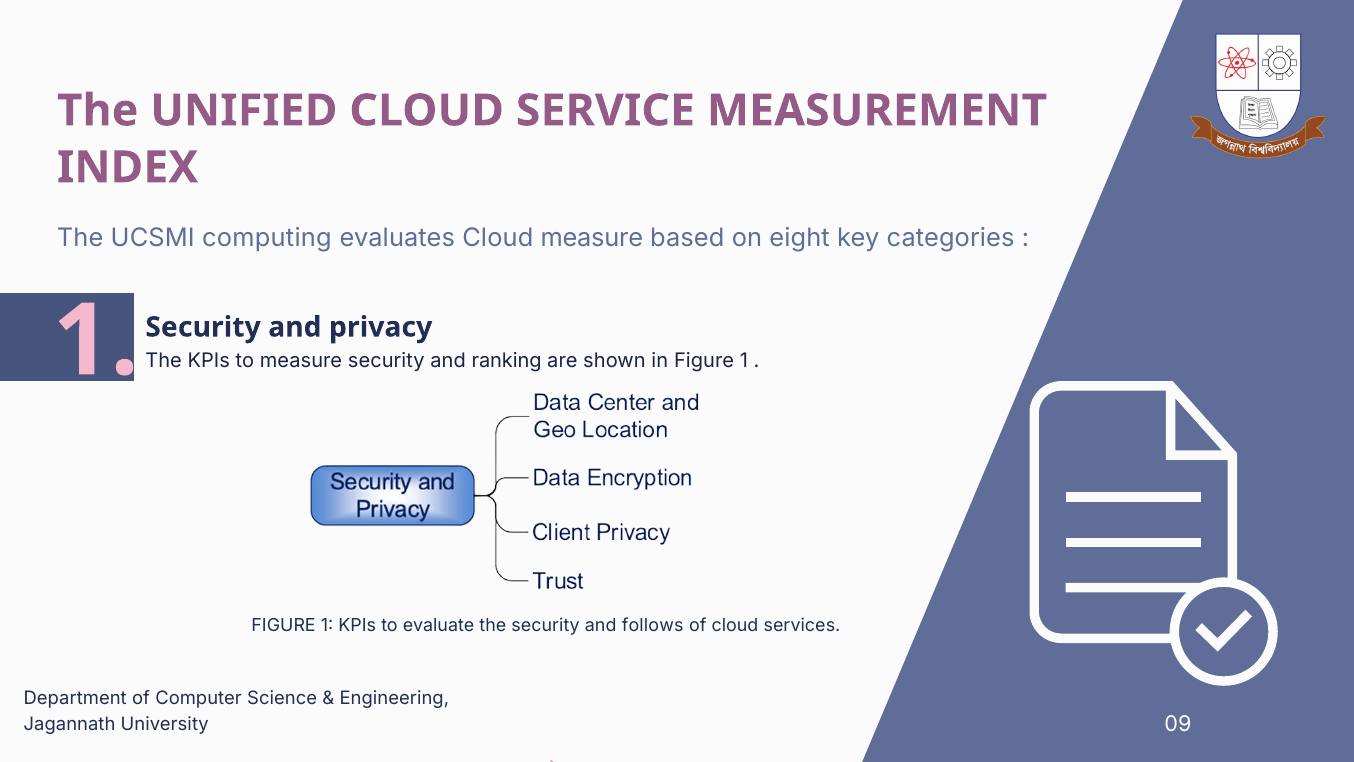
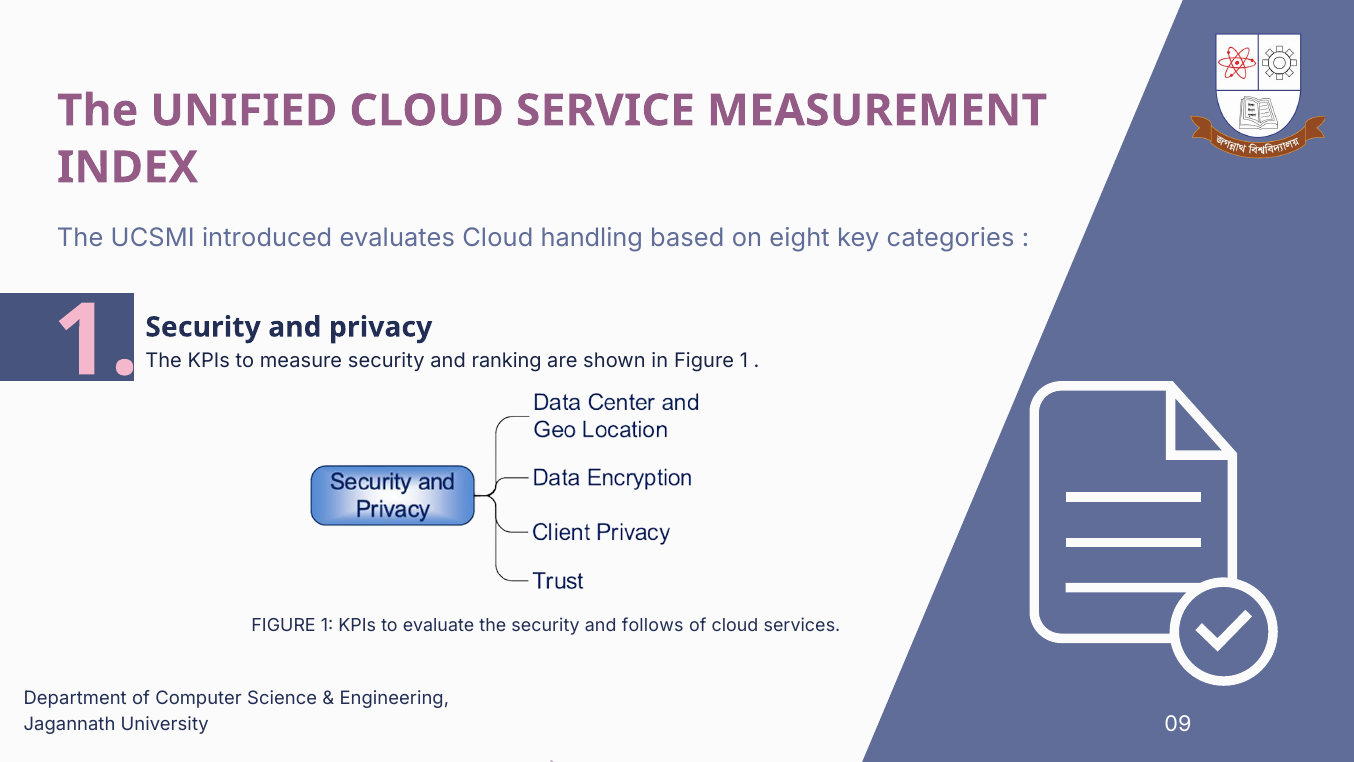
computing: computing -> introduced
Cloud measure: measure -> handling
